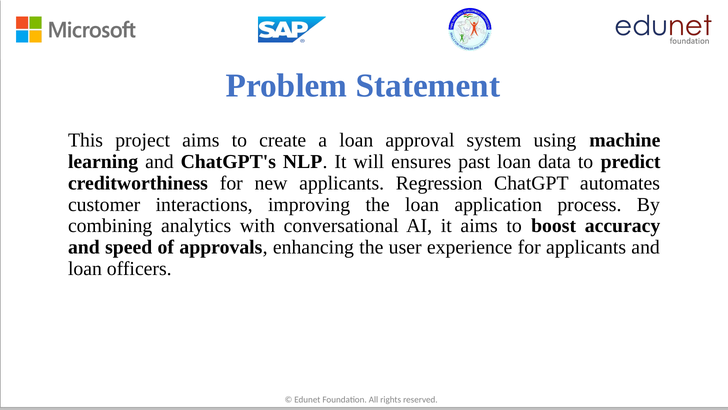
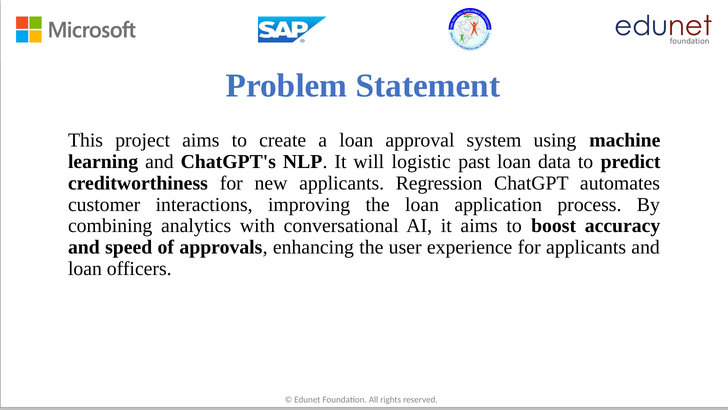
ensures: ensures -> logistic
